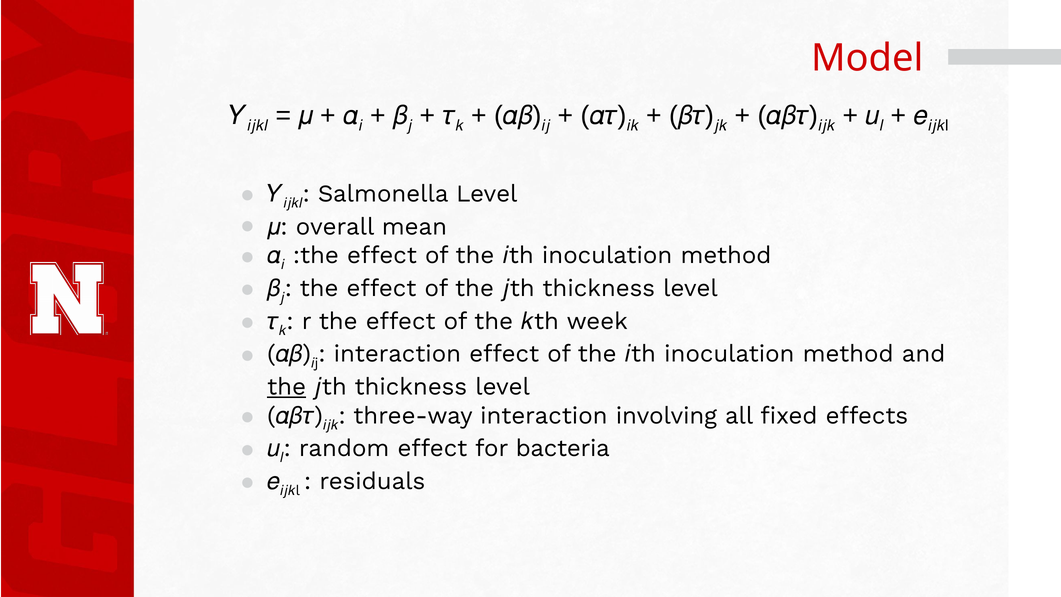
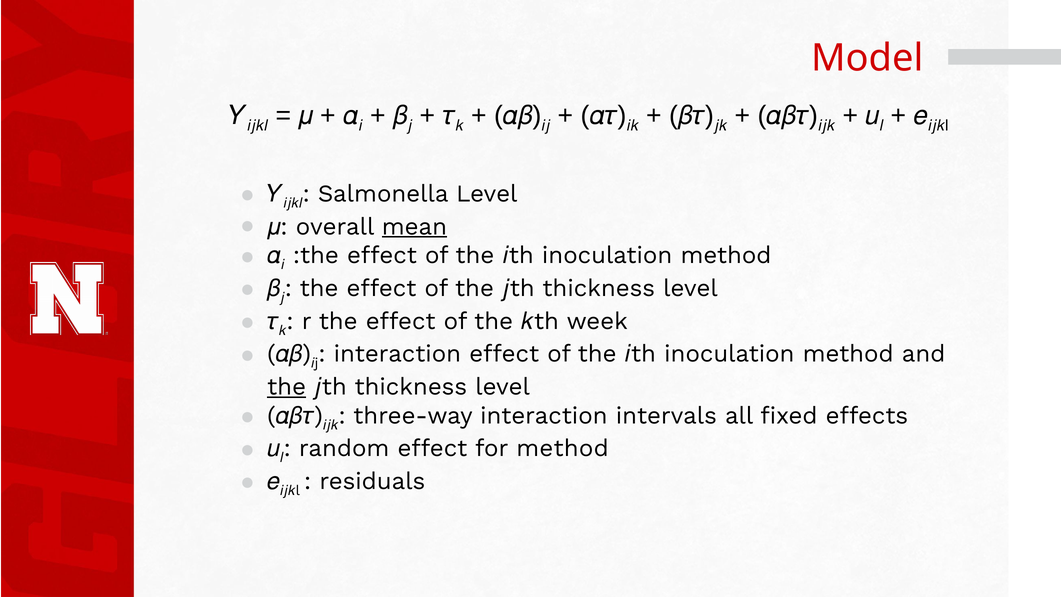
mean underline: none -> present
involving: involving -> intervals
for bacteria: bacteria -> method
